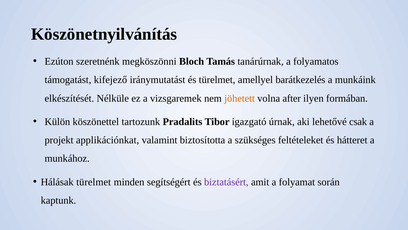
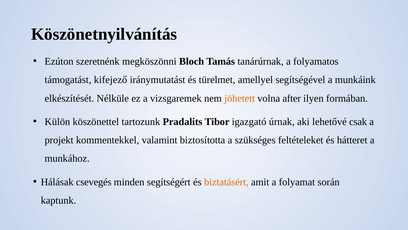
barátkezelés: barátkezelés -> segítségével
applikációnkat: applikációnkat -> kommentekkel
Hálásak türelmet: türelmet -> csevegés
biztatásért colour: purple -> orange
